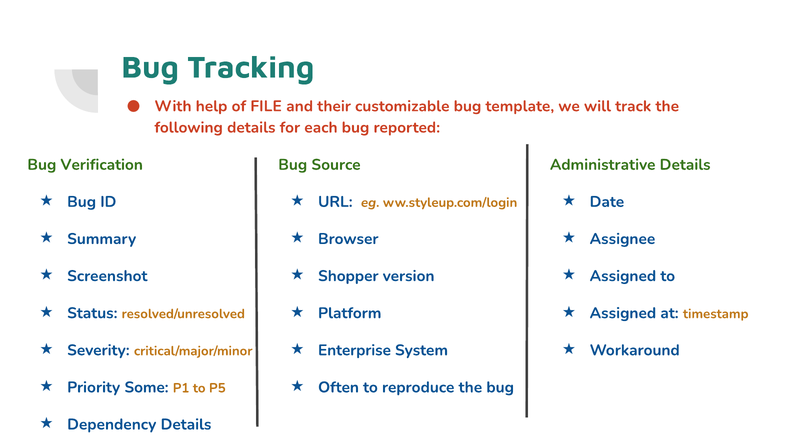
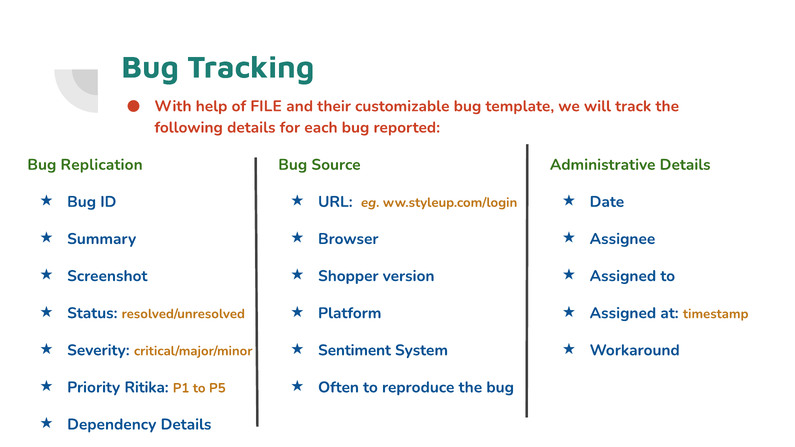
Verification: Verification -> Replication
Enterprise: Enterprise -> Sentiment
Some: Some -> Ritika
